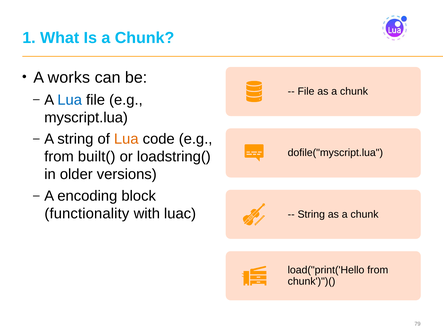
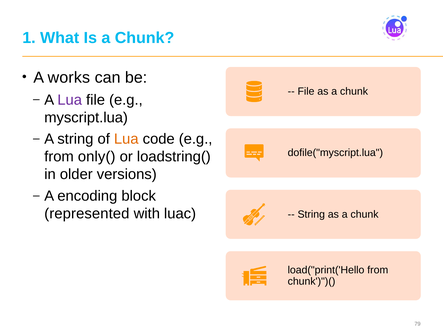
Lua at (70, 100) colour: blue -> purple
built(: built( -> only(
functionality: functionality -> represented
